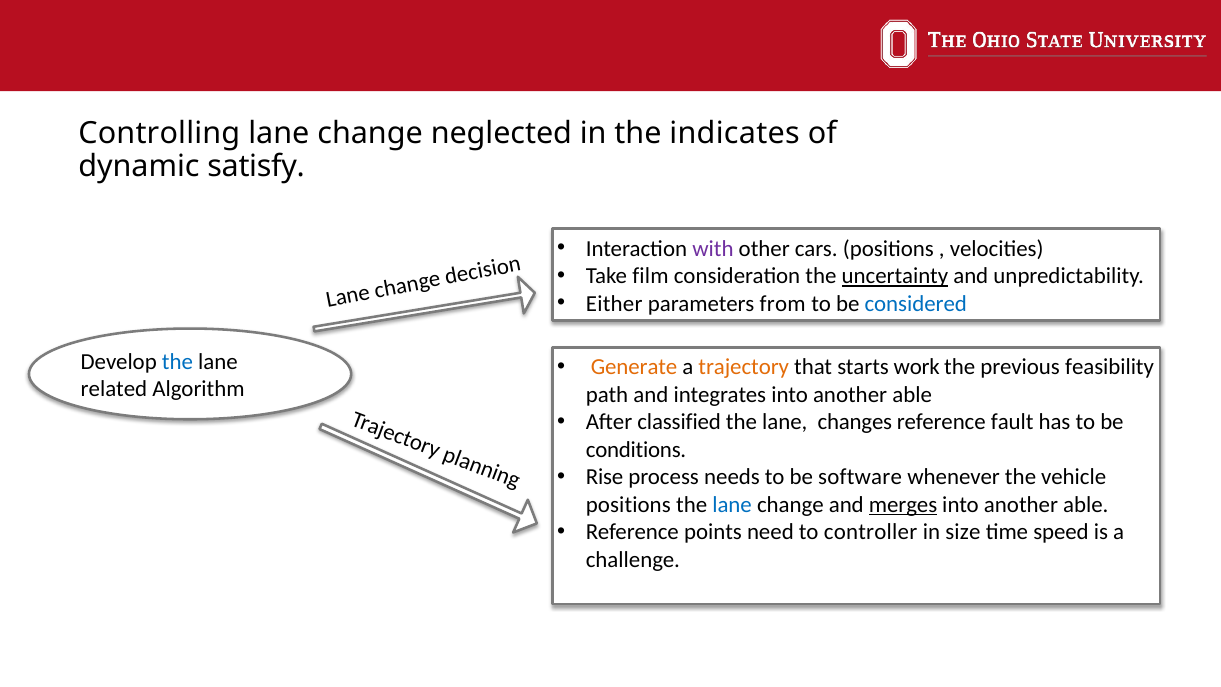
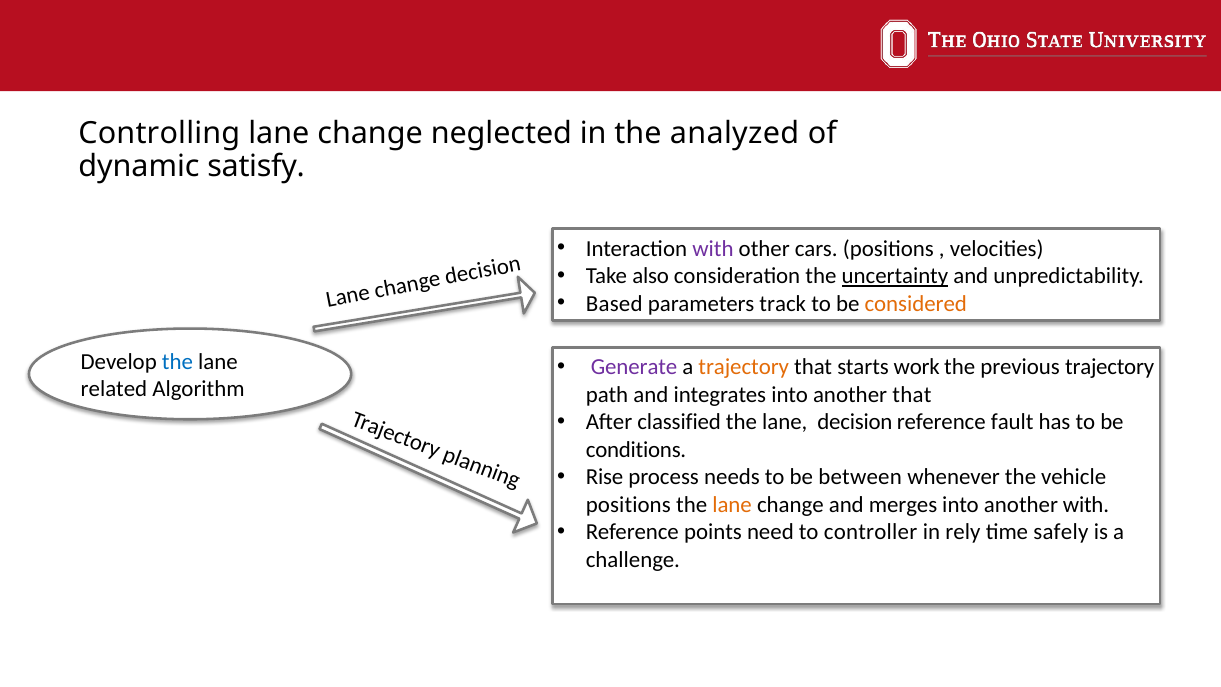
indicates: indicates -> analyzed
film: film -> also
Either: Either -> Based
from: from -> track
considered colour: blue -> orange
Generate colour: orange -> purple
previous feasibility: feasibility -> trajectory
integrates into another able: able -> that
lane changes: changes -> decision
software: software -> between
lane at (732, 505) colour: blue -> orange
merges underline: present -> none
able at (1086, 505): able -> with
size: size -> rely
speed: speed -> safely
